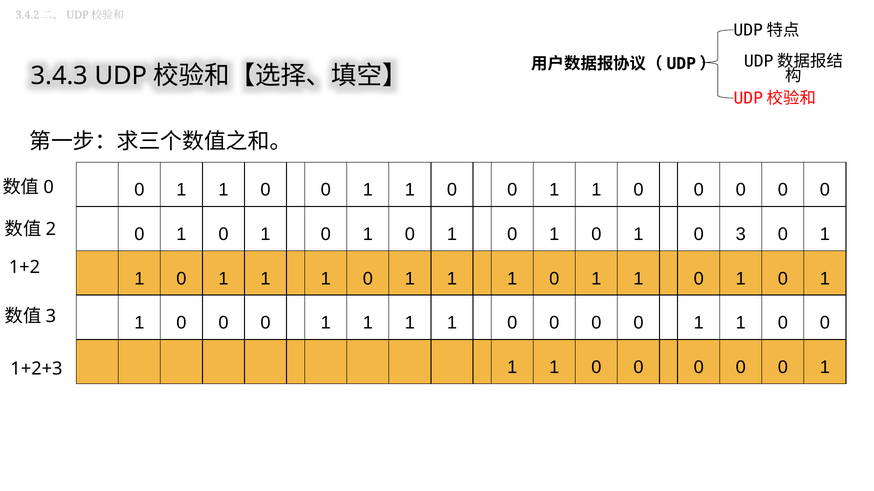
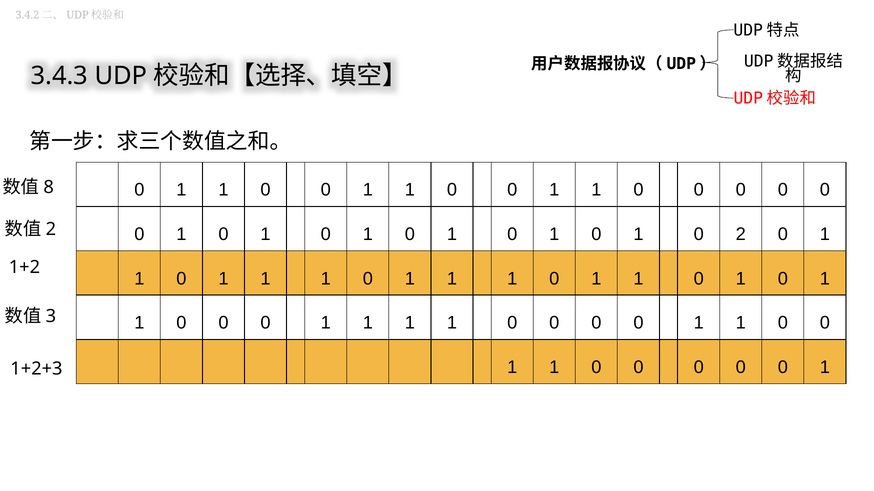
0 at (49, 187): 0 -> 8
0 3: 3 -> 2
